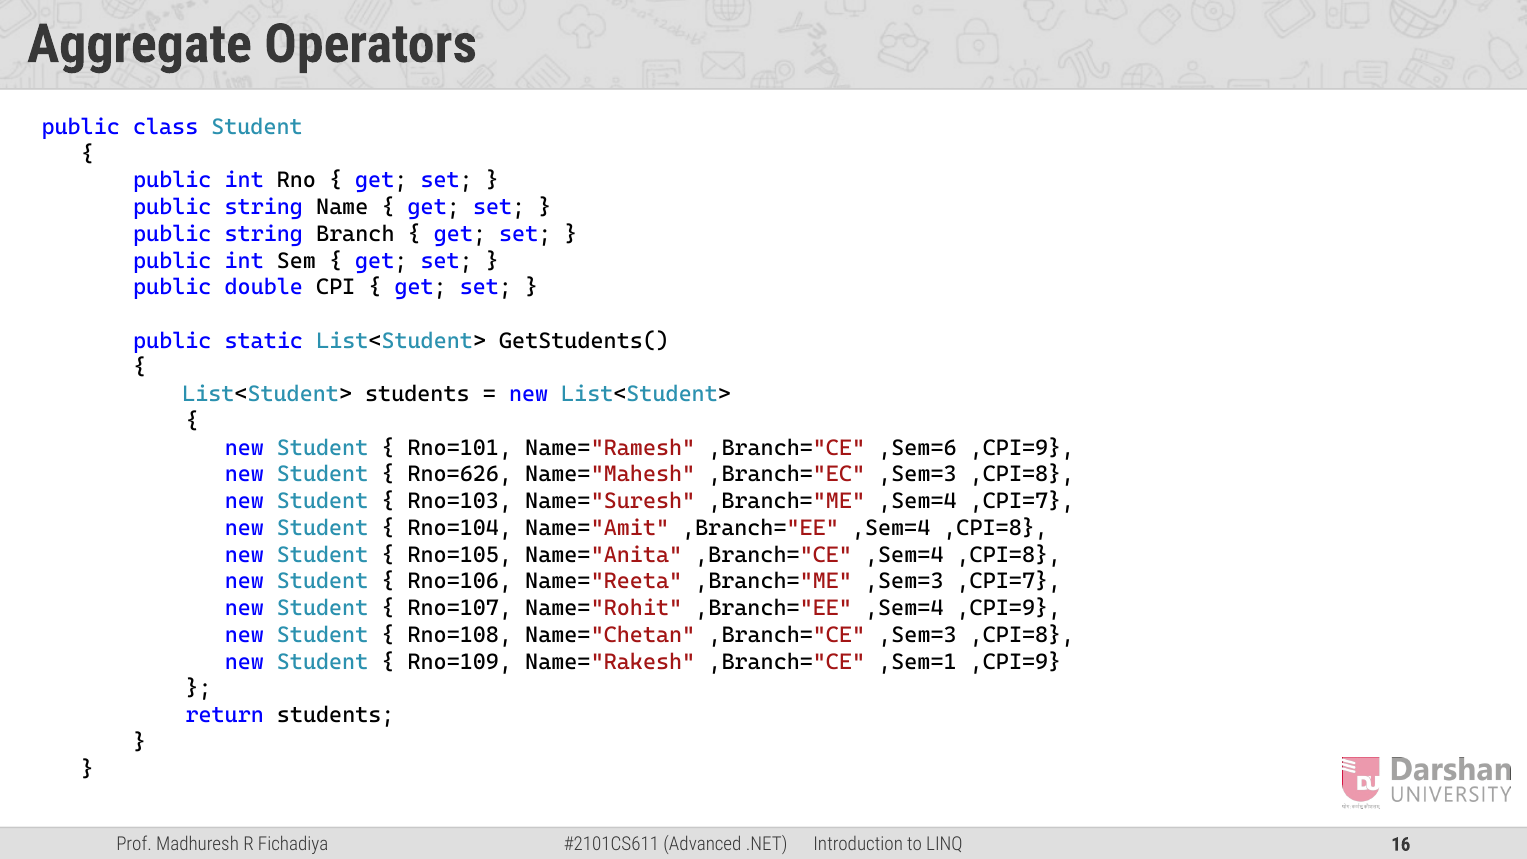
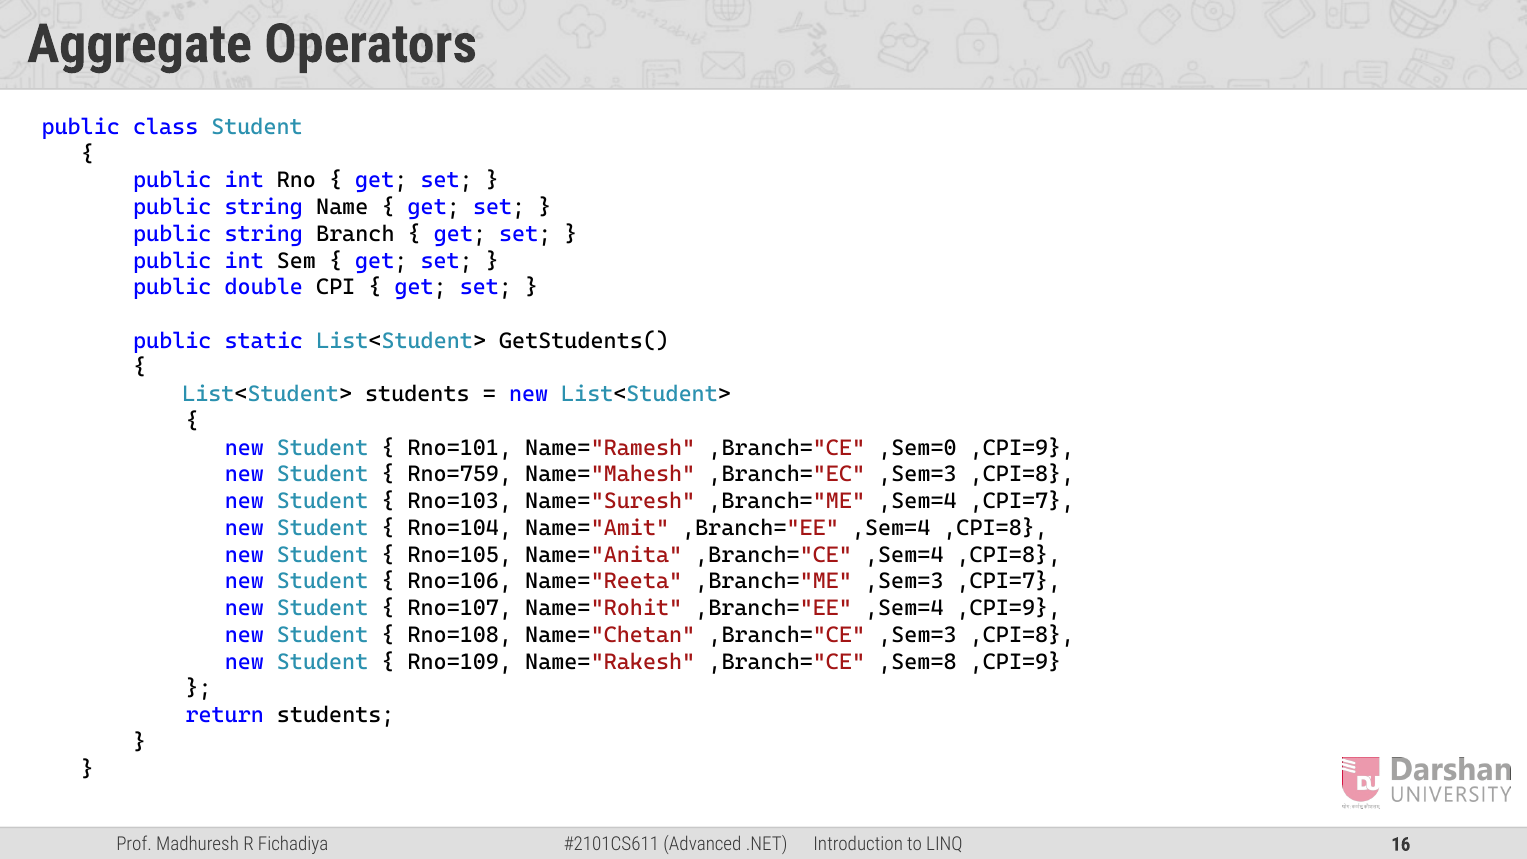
,Sem=6: ,Sem=6 -> ,Sem=0
Rno=626: Rno=626 -> Rno=759
,Sem=1: ,Sem=1 -> ,Sem=8
